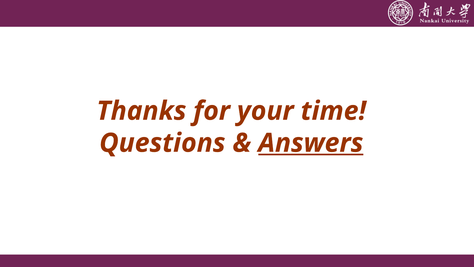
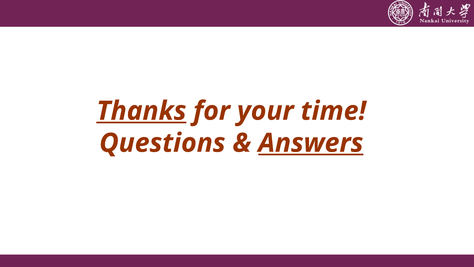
Thanks underline: none -> present
